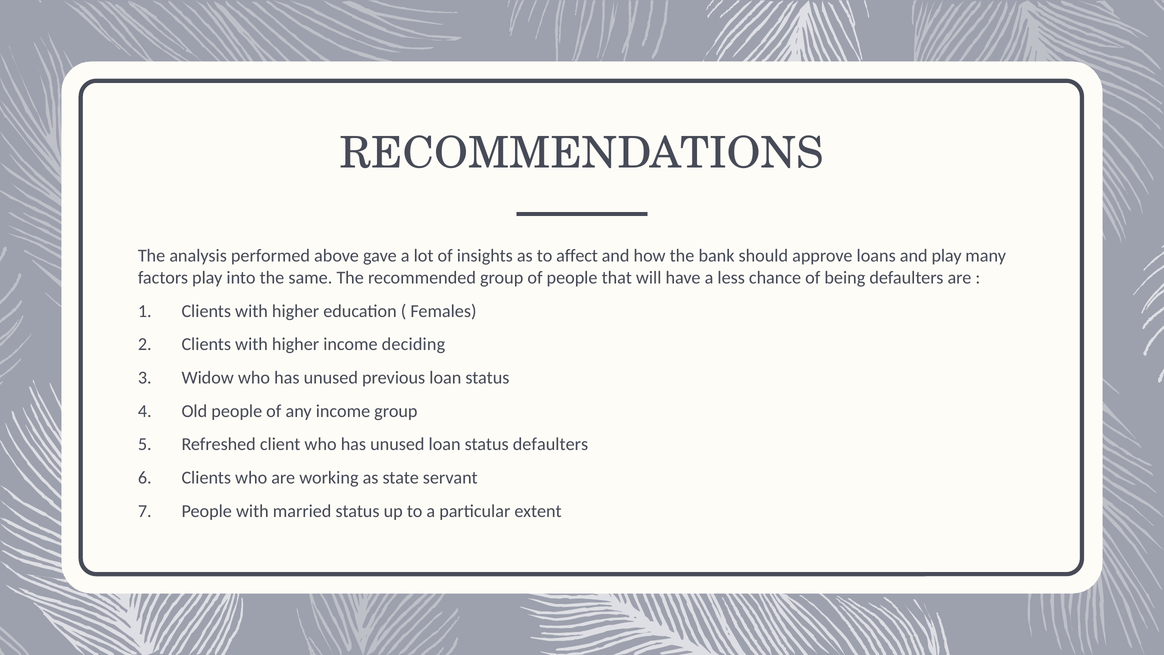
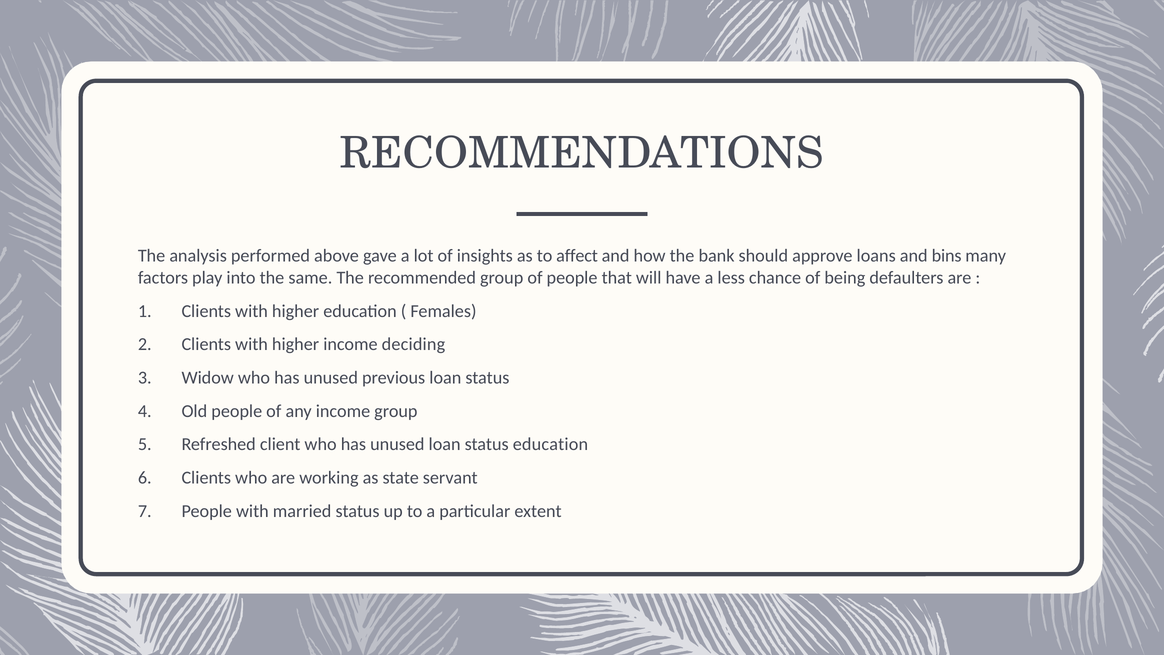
and play: play -> bins
status defaulters: defaulters -> education
